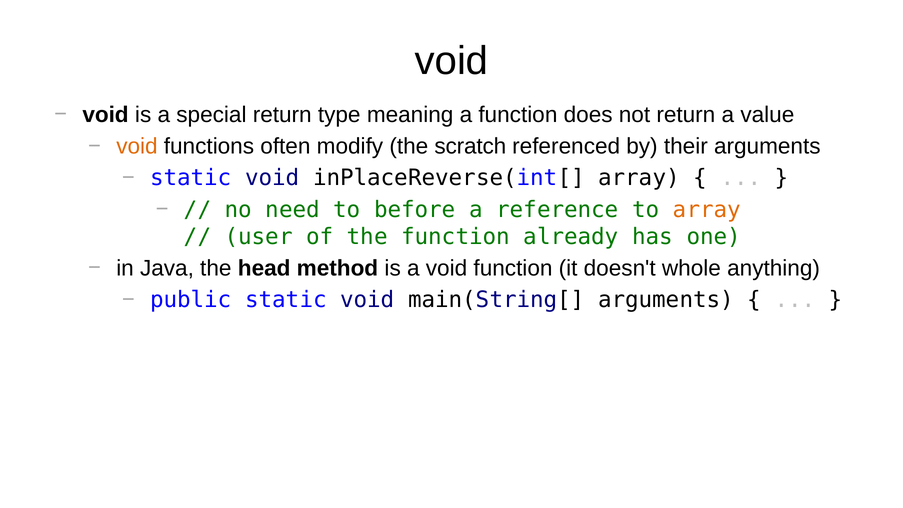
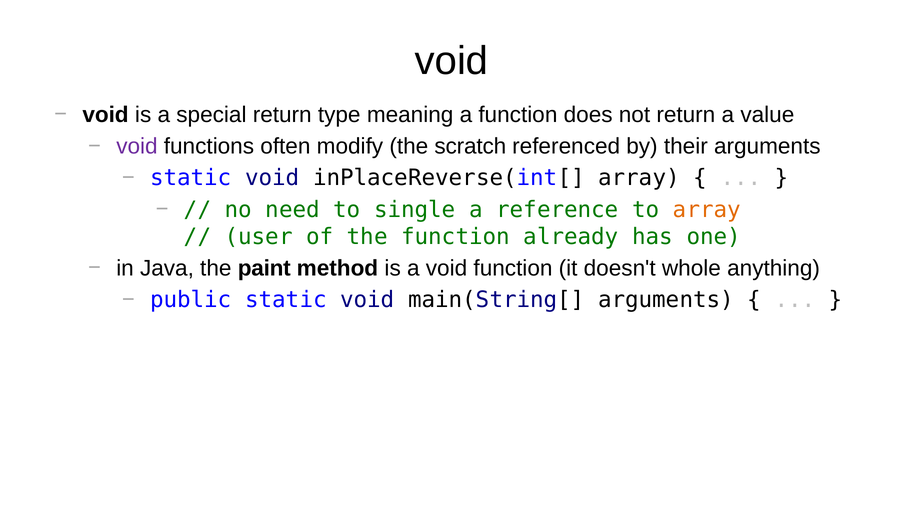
void at (137, 146) colour: orange -> purple
before: before -> single
head: head -> paint
